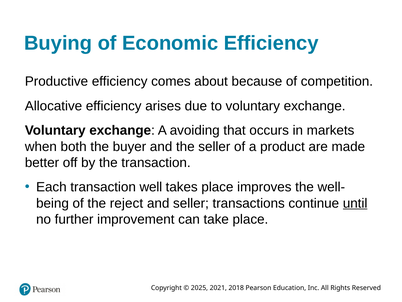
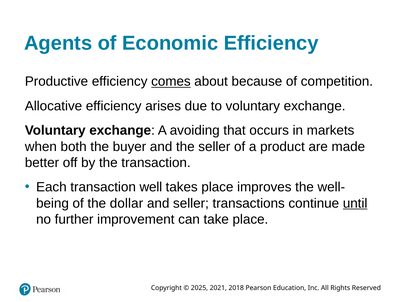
Buying: Buying -> Agents
comes underline: none -> present
reject: reject -> dollar
